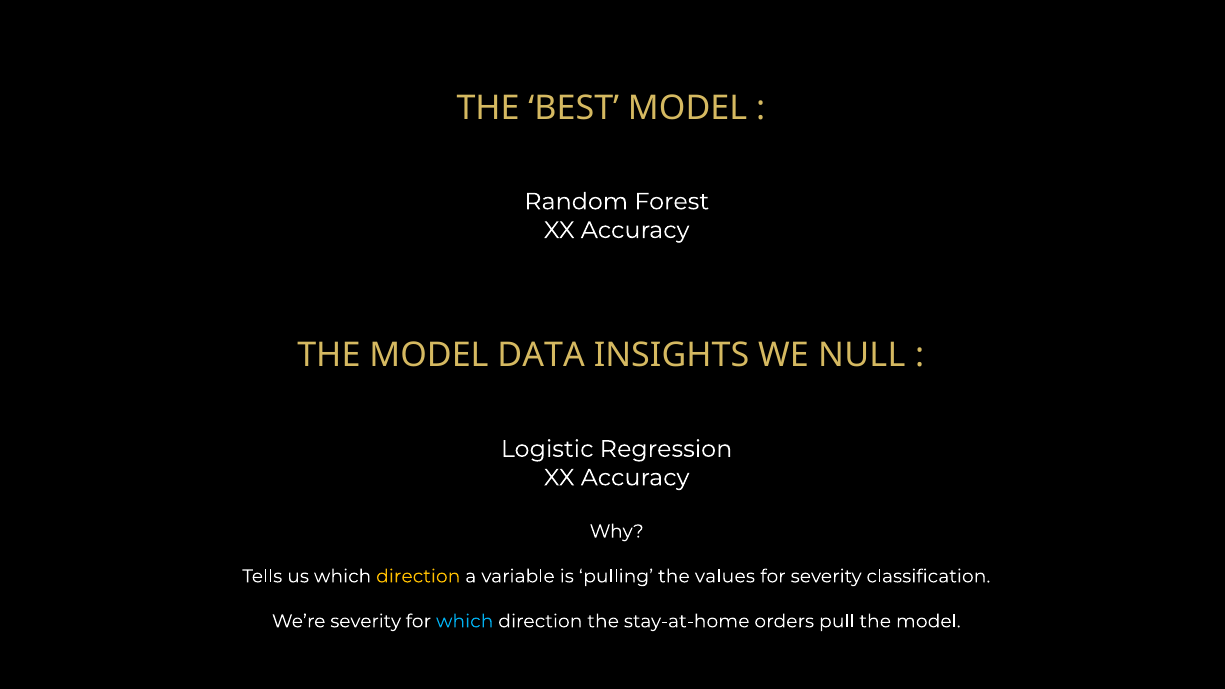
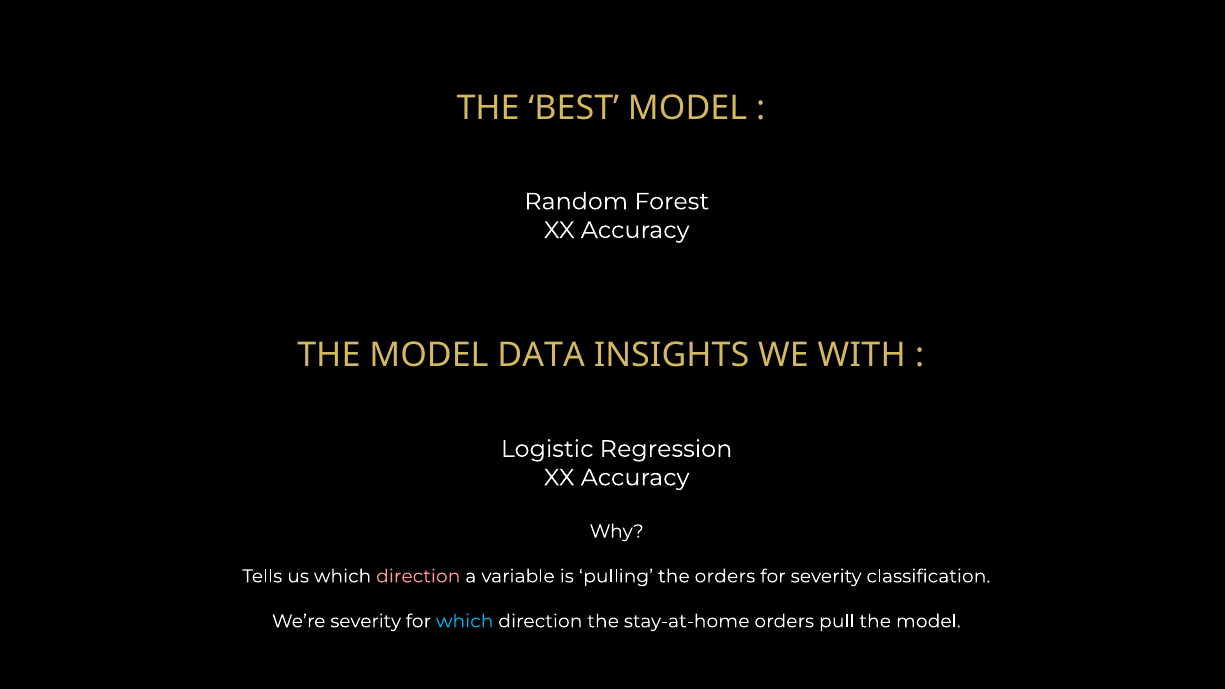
NULL: NULL -> WITH
direction at (418, 576) colour: yellow -> pink
the values: values -> orders
